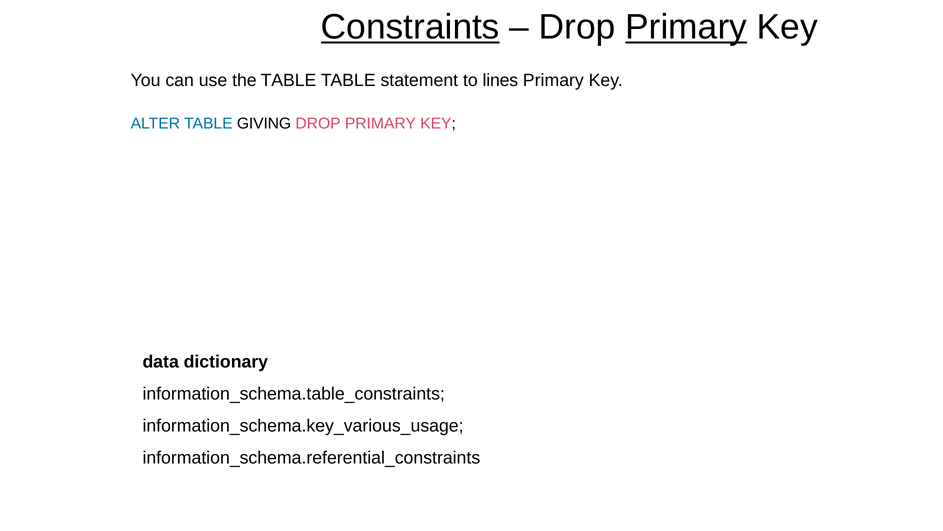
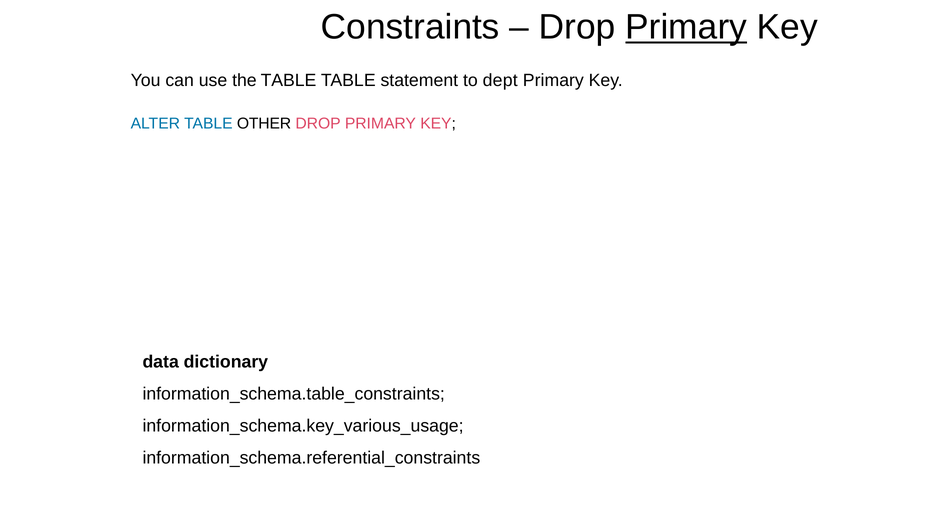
Constraints underline: present -> none
lines: lines -> dept
GIVING: GIVING -> OTHER
